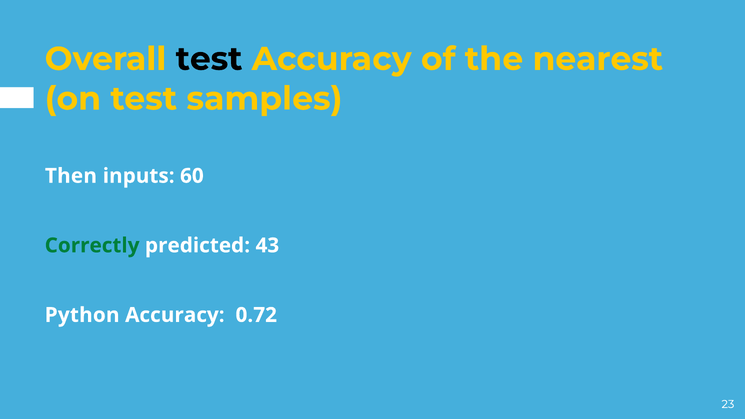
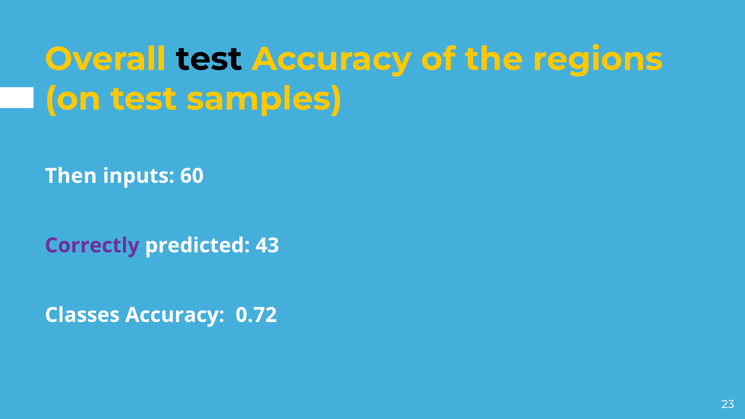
nearest: nearest -> regions
Correctly colour: green -> purple
Python: Python -> Classes
